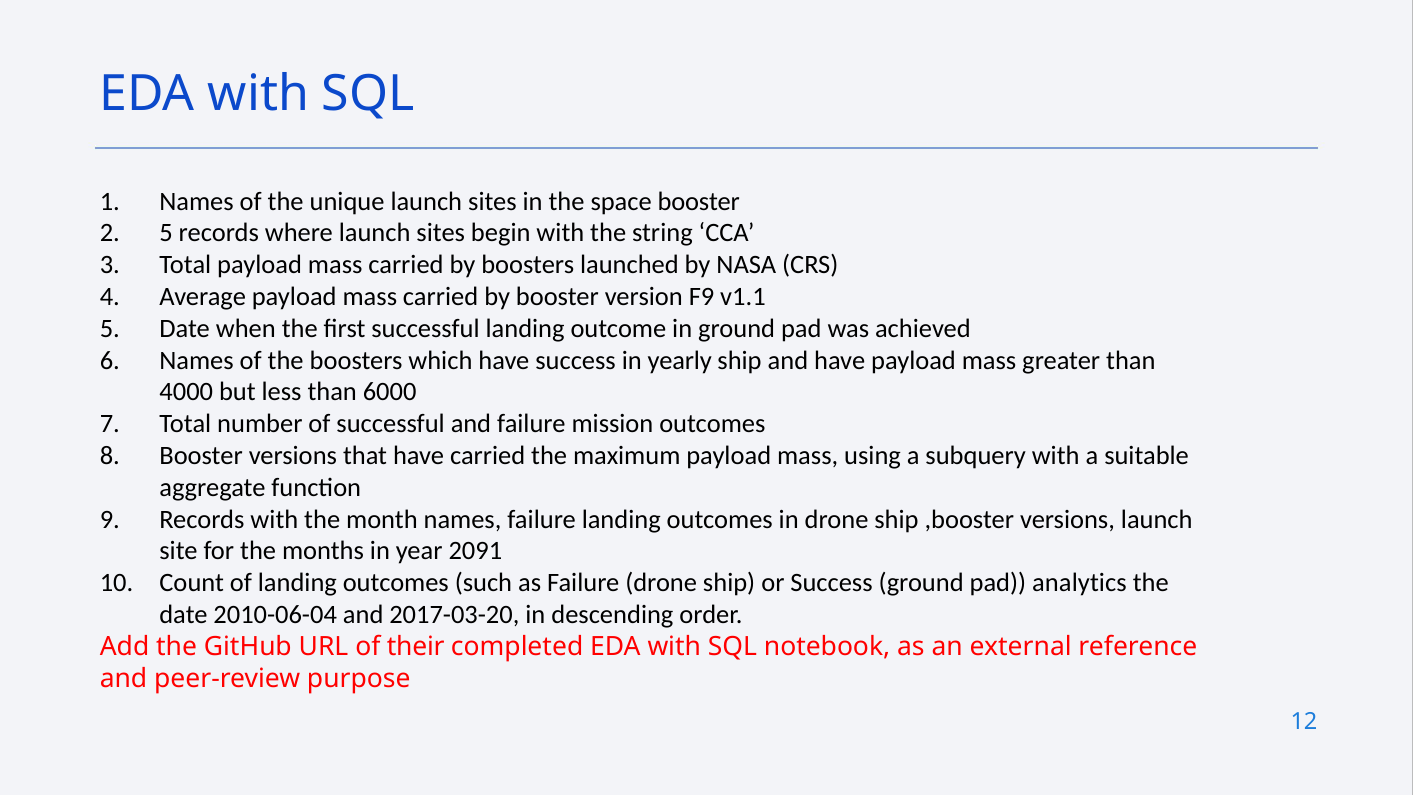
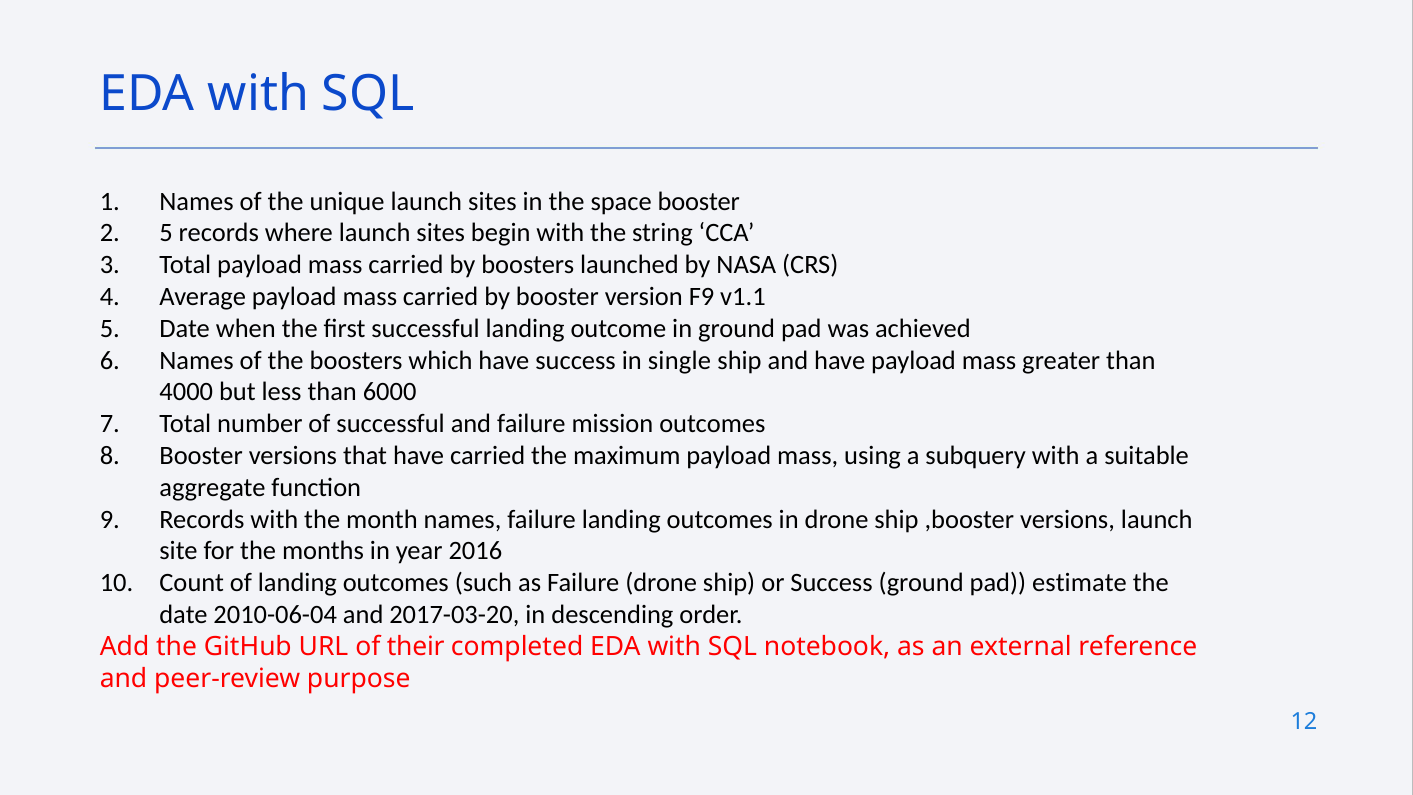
yearly: yearly -> single
2091: 2091 -> 2016
analytics: analytics -> estimate
